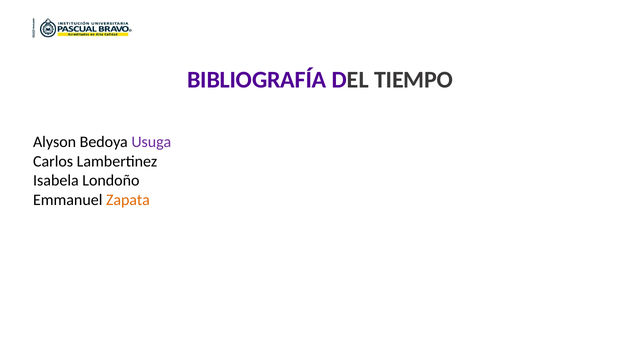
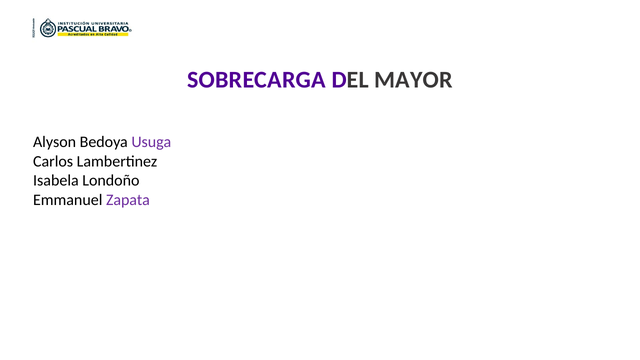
BIBLIOGRAFÍA: BIBLIOGRAFÍA -> SOBRECARGA
TIEMPO: TIEMPO -> MAYOR
Zapata colour: orange -> purple
